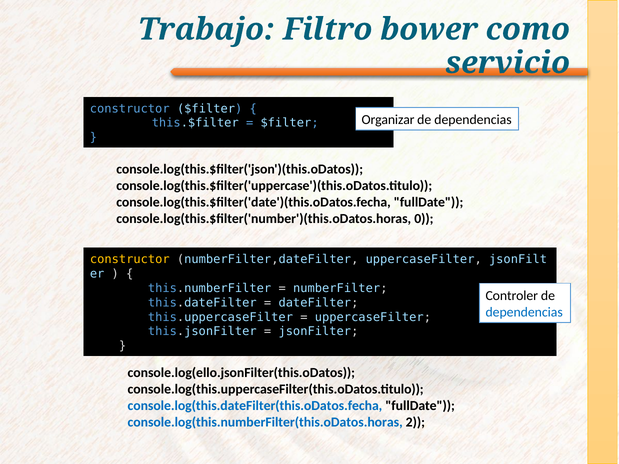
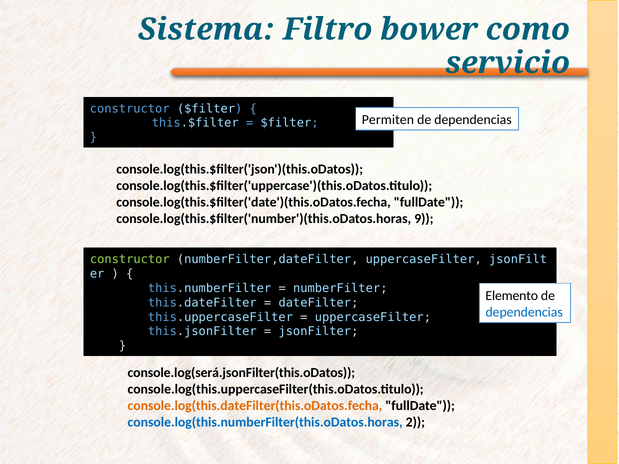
Trabajo: Trabajo -> Sistema
Organizar: Organizar -> Permiten
0: 0 -> 9
constructor at (130, 259) colour: yellow -> light green
Controler: Controler -> Elemento
console.log(ello.jsonFilter(this.oDatos: console.log(ello.jsonFilter(this.oDatos -> console.log(será.jsonFilter(this.oDatos
console.log(this.dateFilter(this.oDatos.fecha colour: blue -> orange
